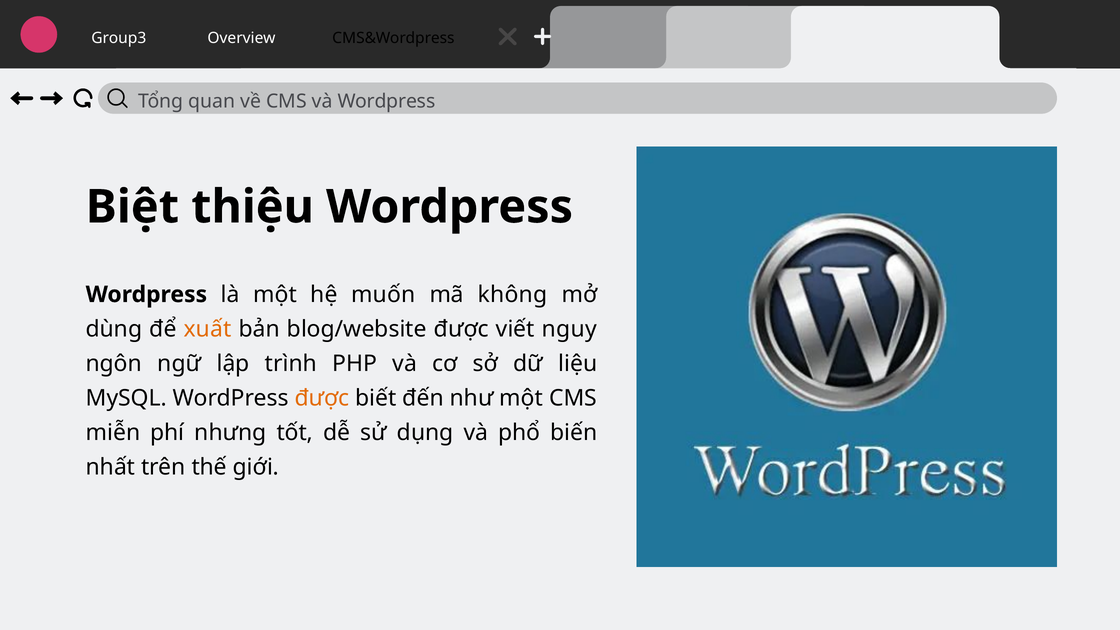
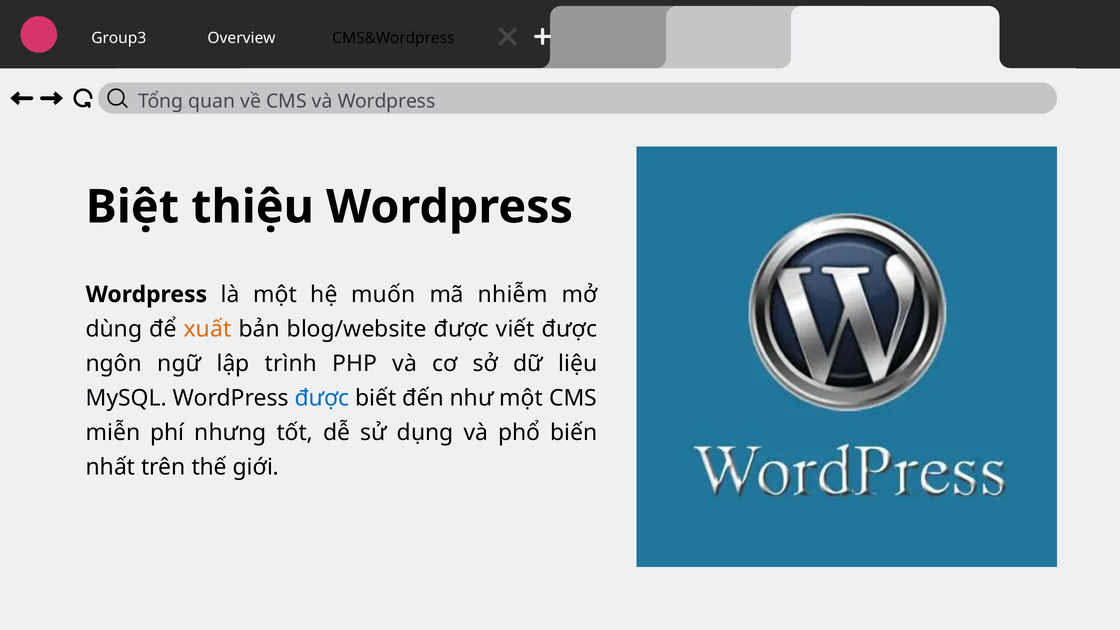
không: không -> nhiễm
viết nguy: nguy -> được
được at (322, 398) colour: orange -> blue
